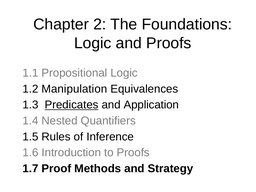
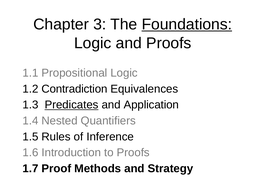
2: 2 -> 3
Foundations underline: none -> present
Manipulation: Manipulation -> Contradiction
